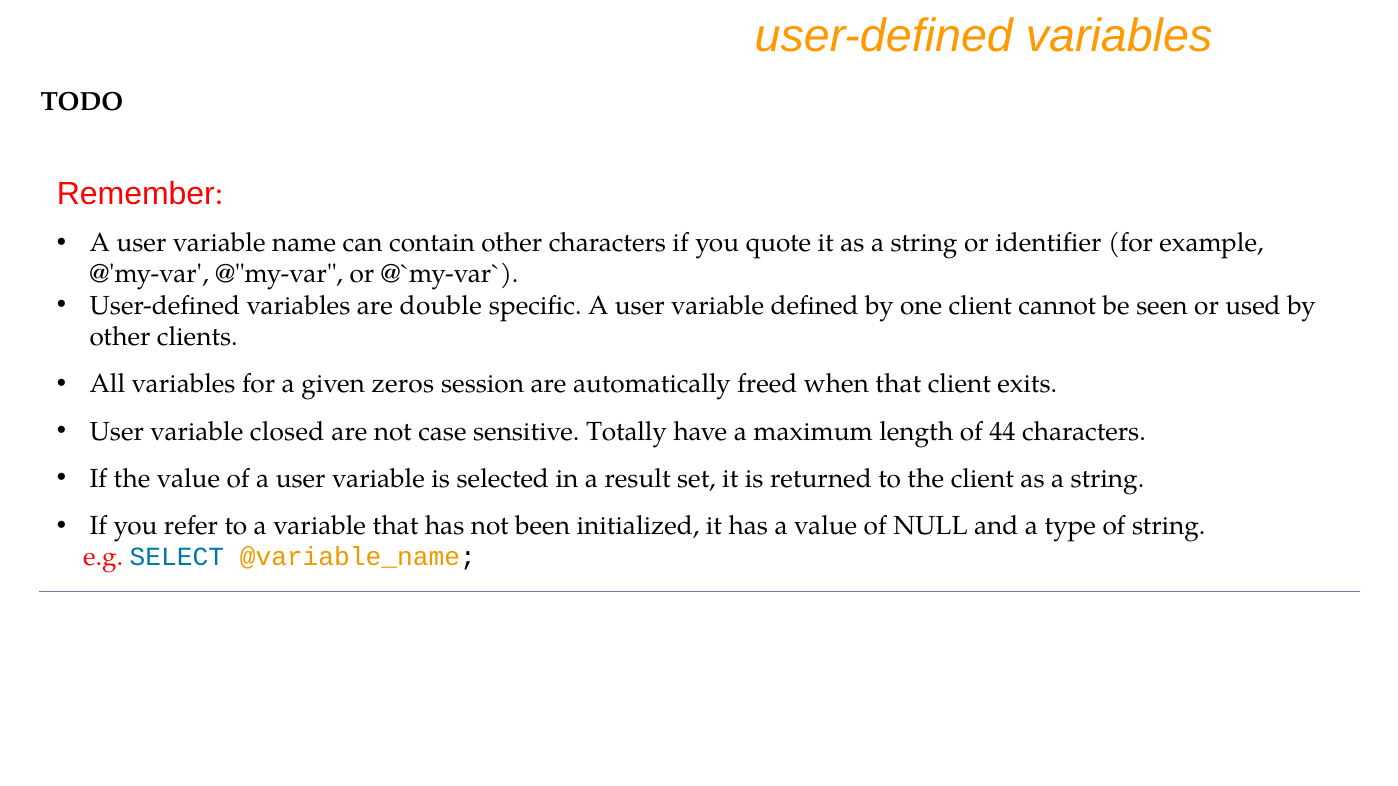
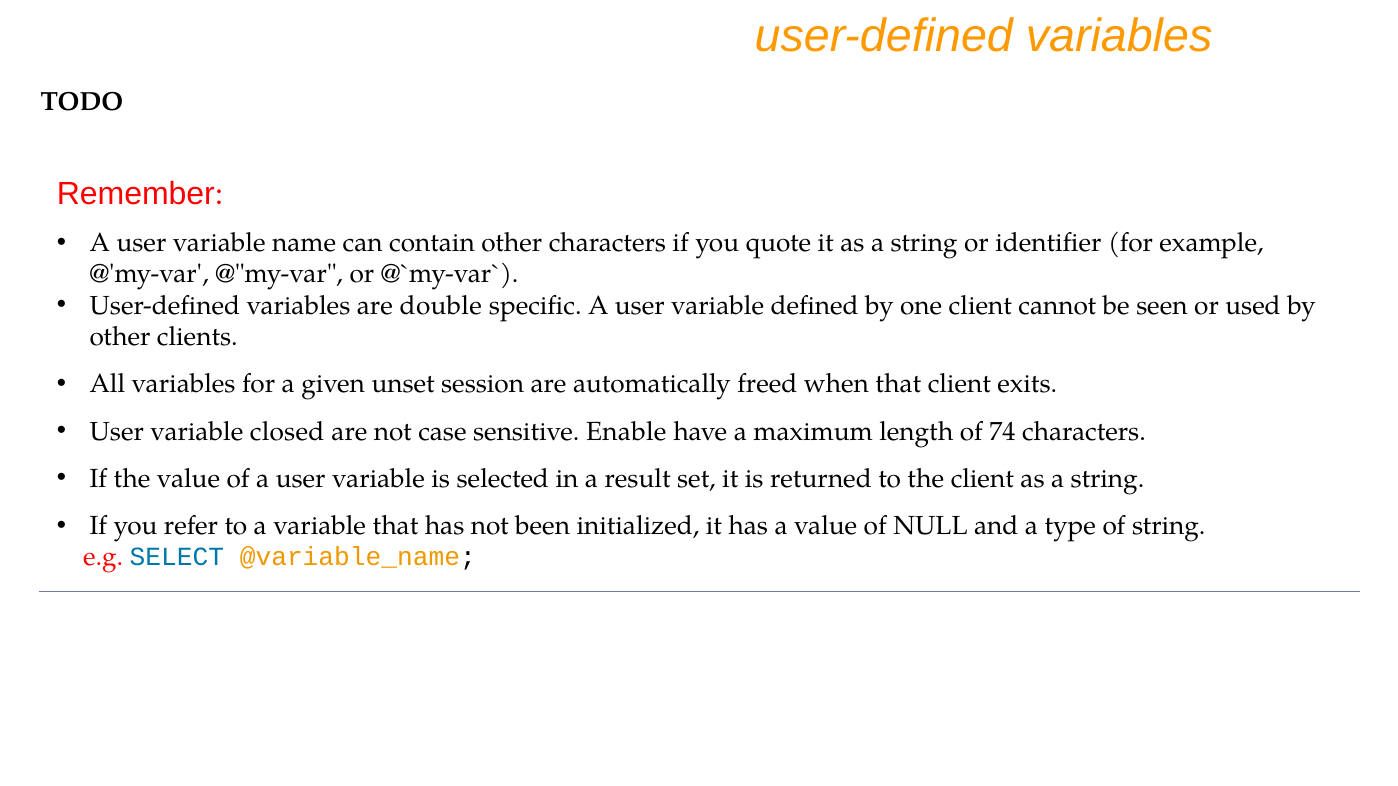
zeros: zeros -> unset
Totally: Totally -> Enable
44: 44 -> 74
